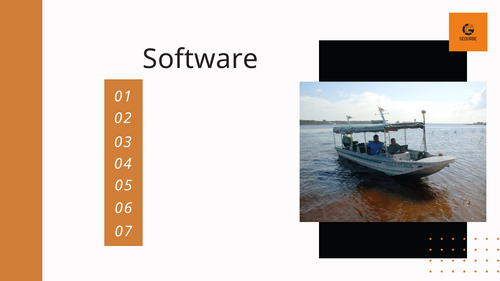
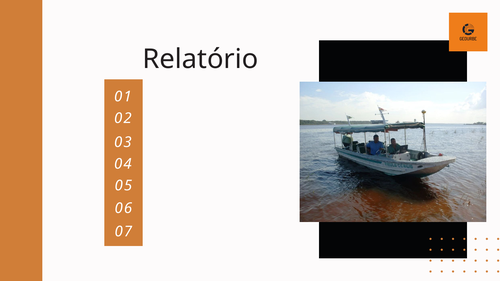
Software: Software -> Relatório
